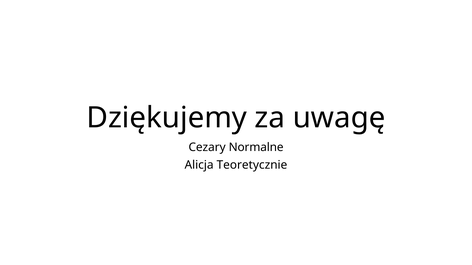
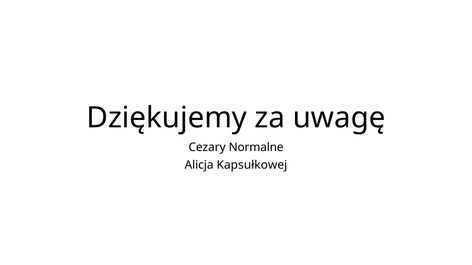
Teoretycznie: Teoretycznie -> Kapsułkowej
